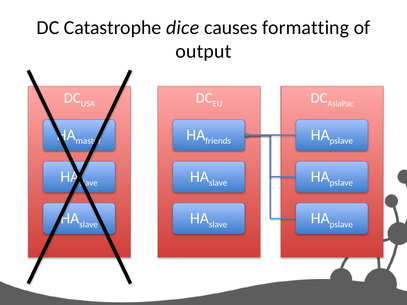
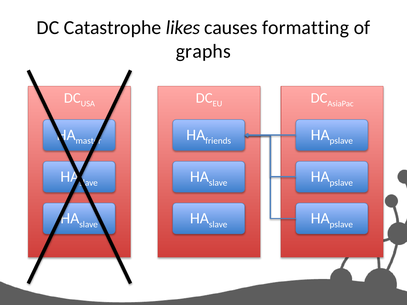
dice: dice -> likes
output: output -> graphs
